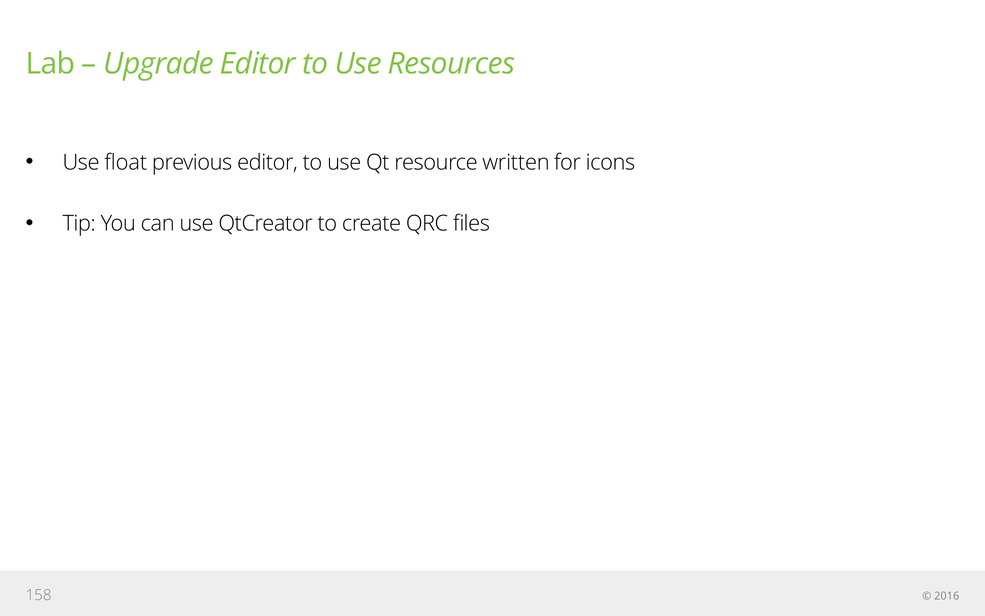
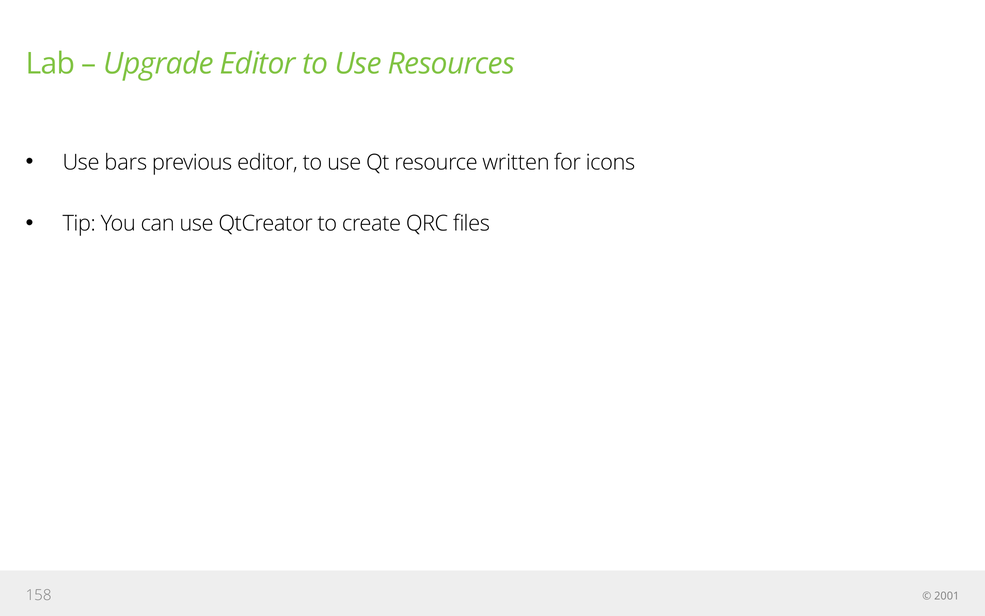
float: float -> bars
2016: 2016 -> 2001
